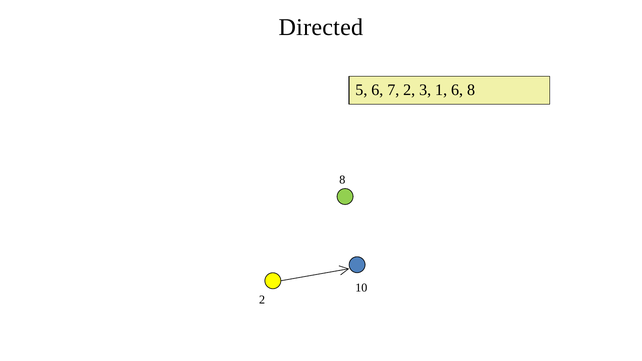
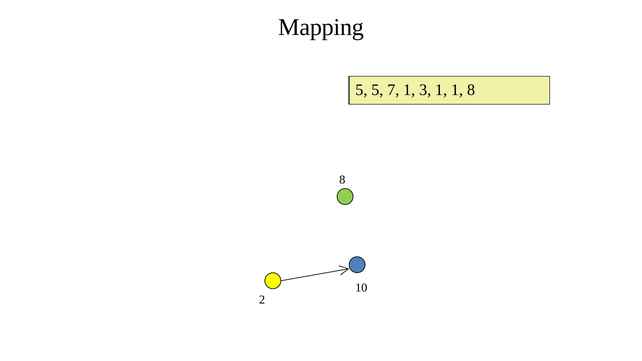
Directed: Directed -> Mapping
5 6: 6 -> 5
7 2: 2 -> 1
1 6: 6 -> 1
